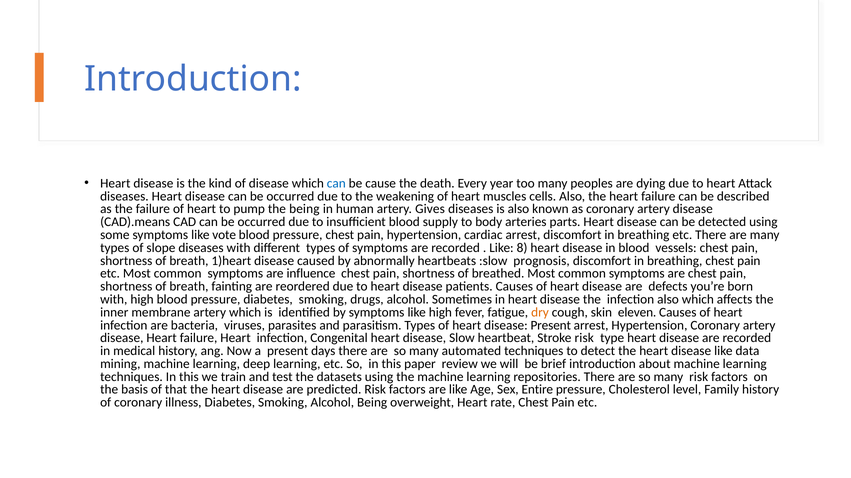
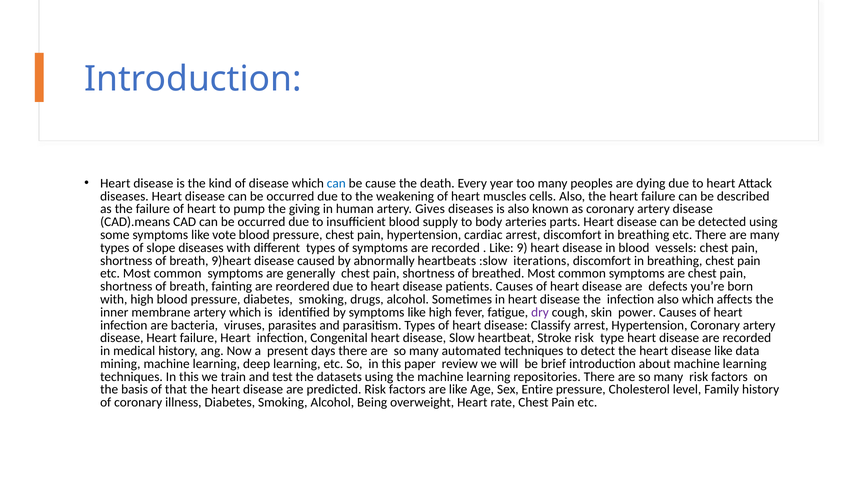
the being: being -> giving
8: 8 -> 9
1)heart: 1)heart -> 9)heart
prognosis: prognosis -> iterations
influence: influence -> generally
dry colour: orange -> purple
eleven: eleven -> power
disease Present: Present -> Classify
